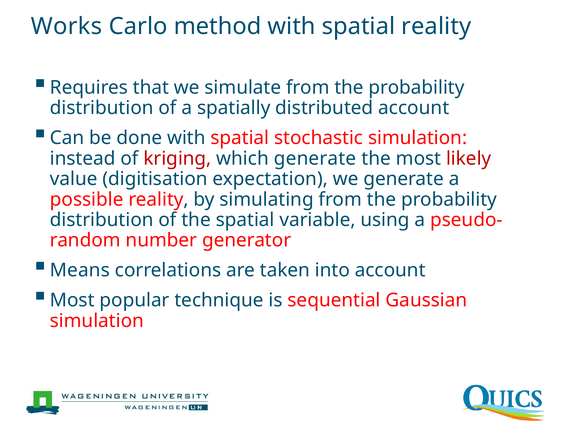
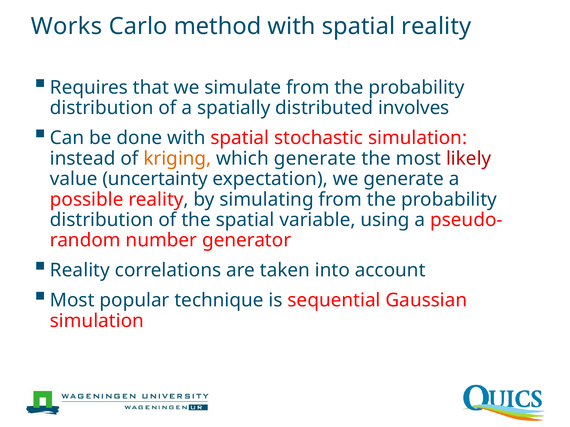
distributed account: account -> involves
kriging colour: red -> orange
digitisation: digitisation -> uncertainty
Means at (80, 271): Means -> Reality
